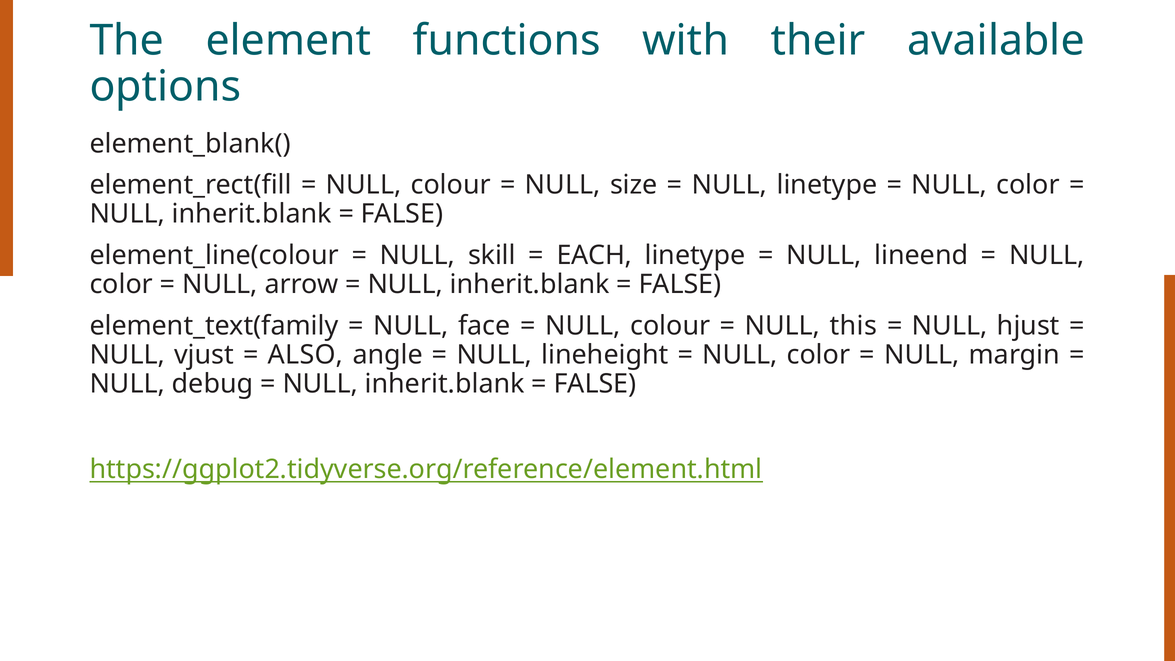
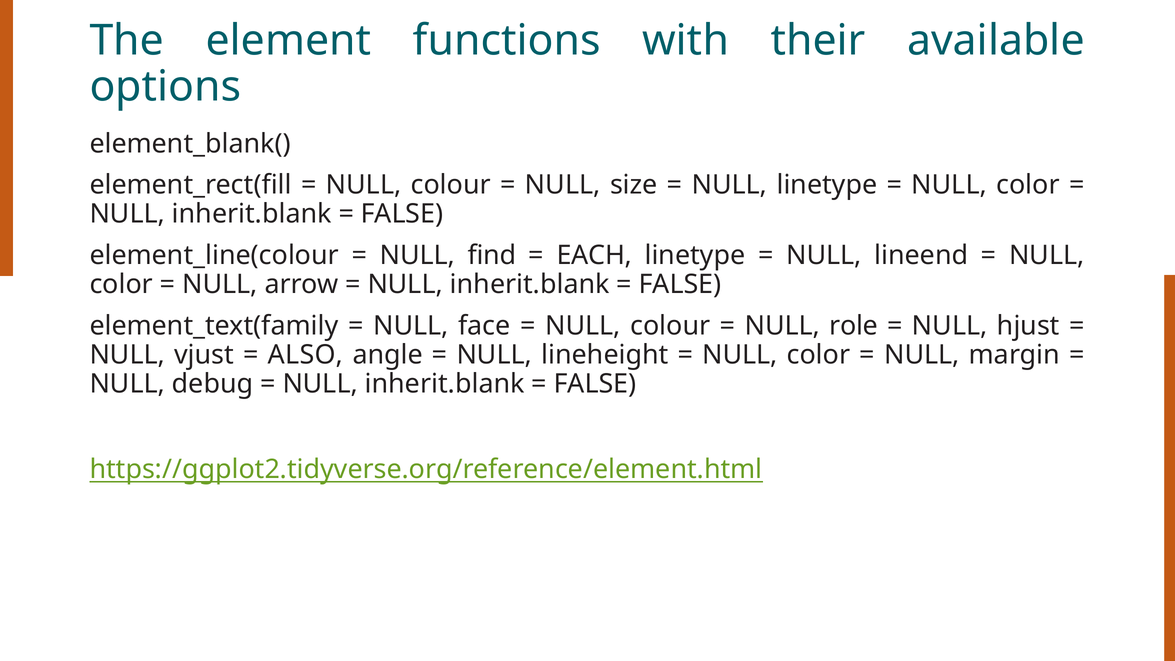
skill: skill -> find
this: this -> role
